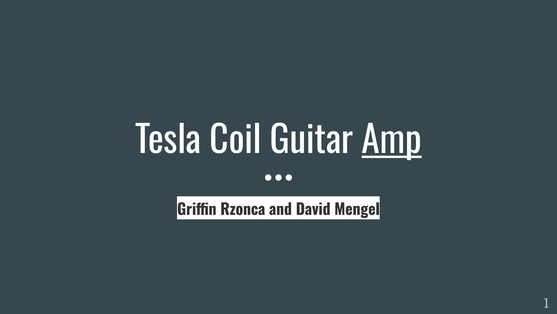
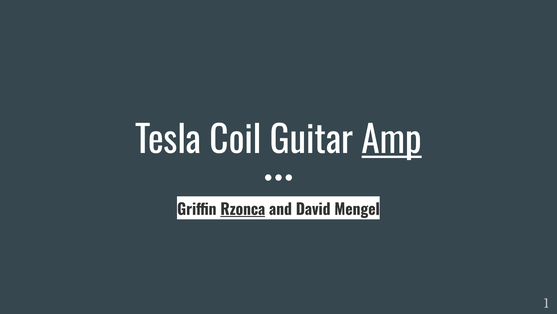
Rzonca underline: none -> present
